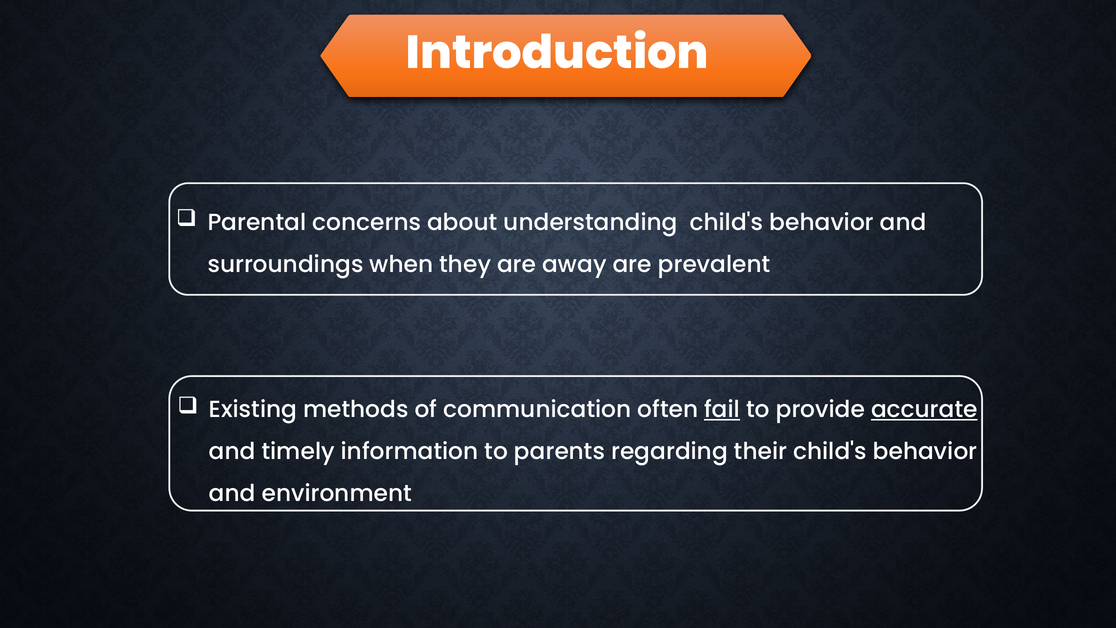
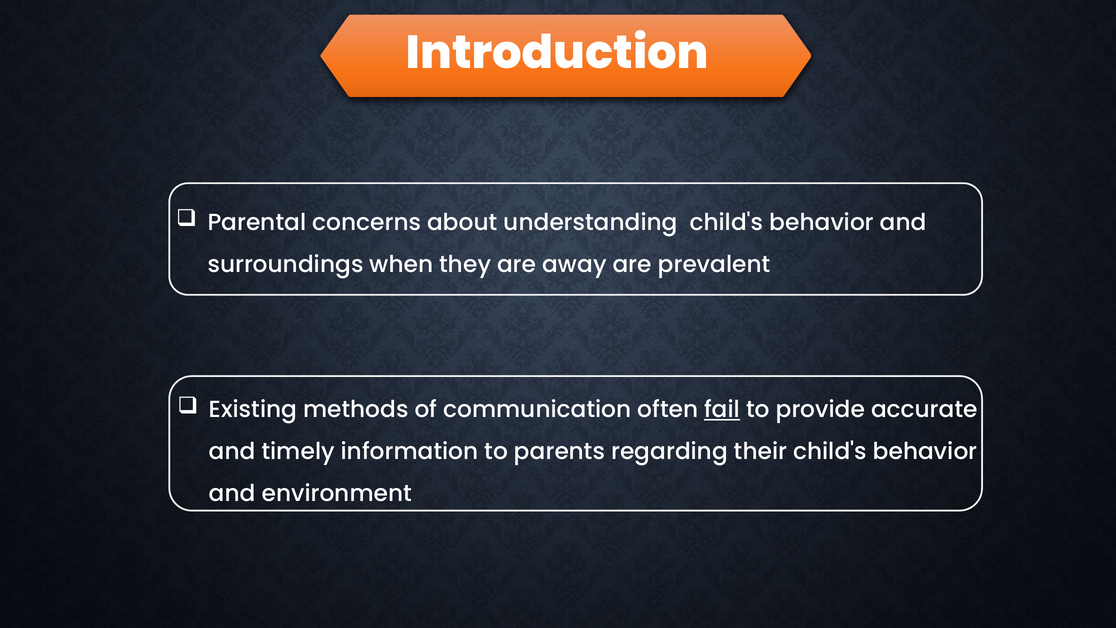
accurate underline: present -> none
